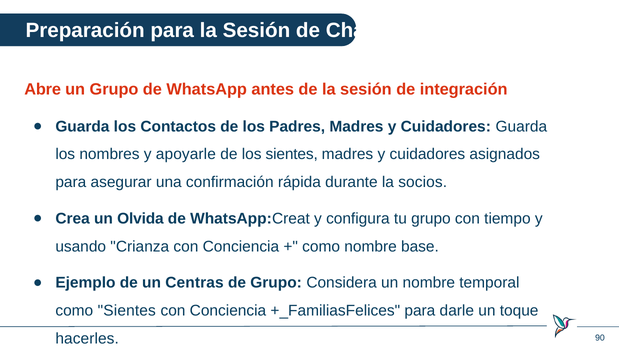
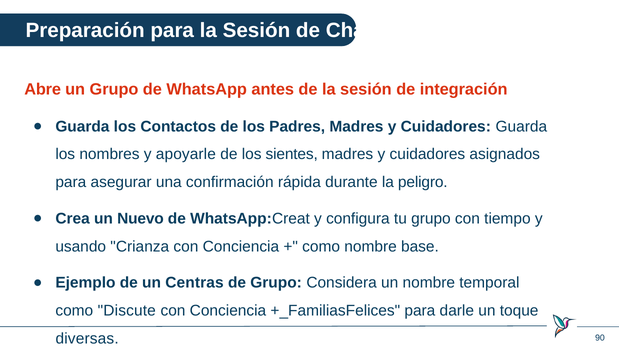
socios: socios -> peligro
Olvida: Olvida -> Nuevo
como Sientes: Sientes -> Discute
hacerles: hacerles -> diversas
